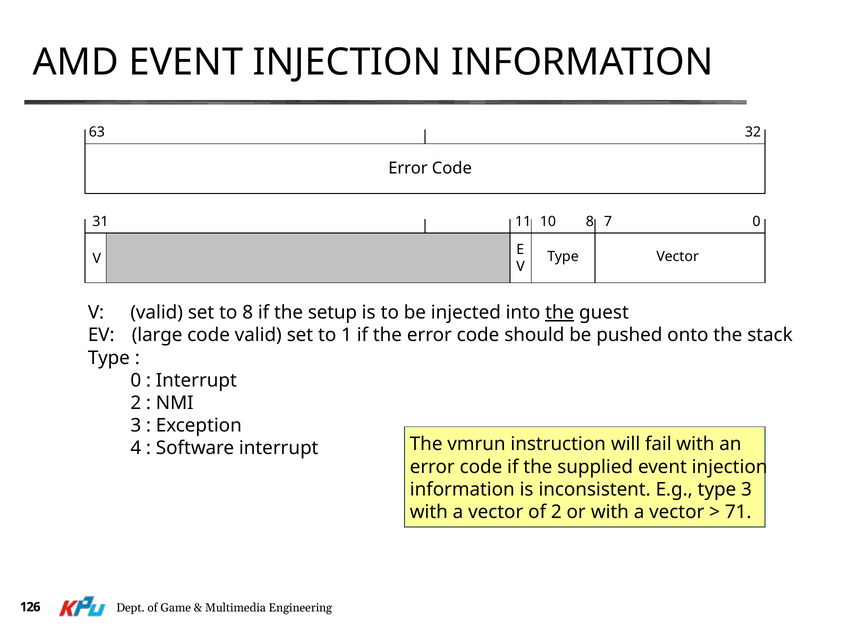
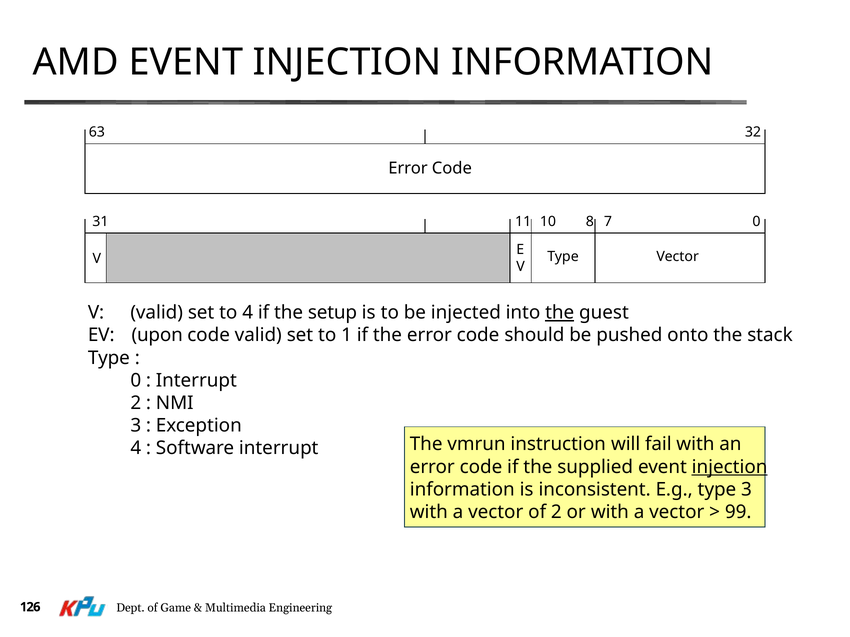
to 8: 8 -> 4
large: large -> upon
injection at (730, 467) underline: none -> present
71: 71 -> 99
